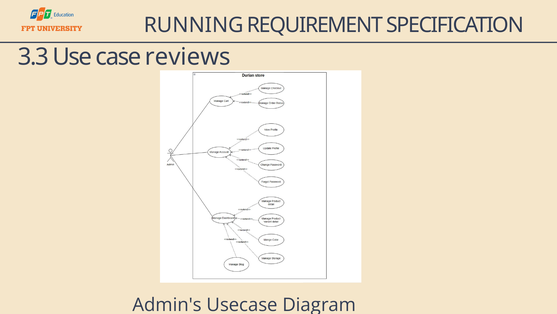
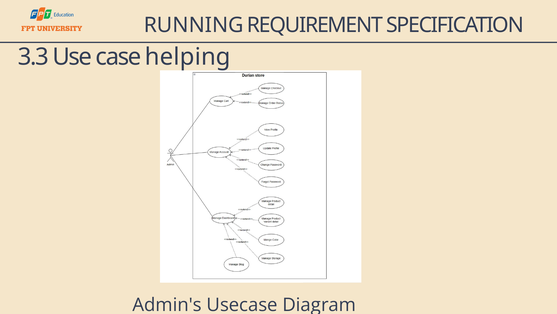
reviews: reviews -> helping
